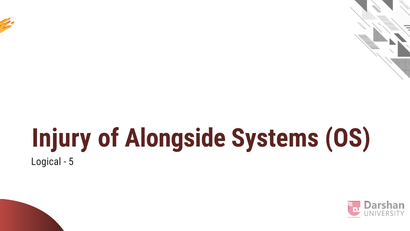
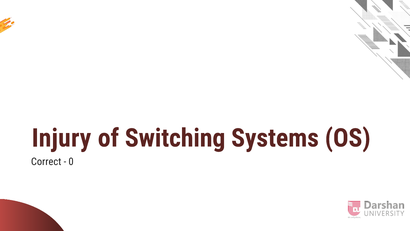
Alongside: Alongside -> Switching
Logical: Logical -> Correct
5: 5 -> 0
